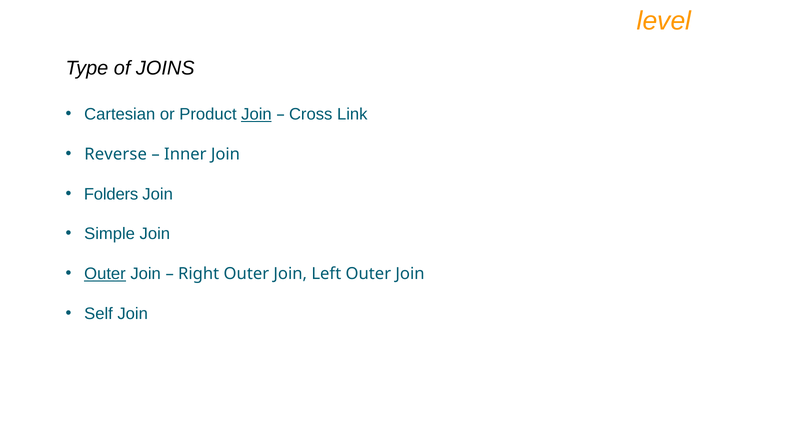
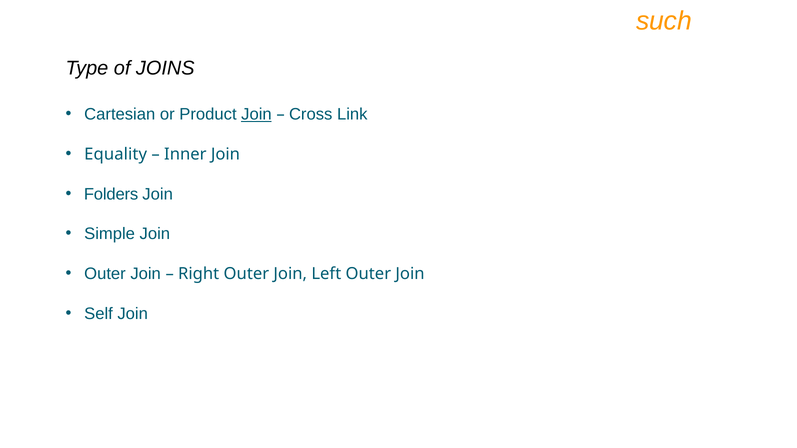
level: level -> such
Reverse: Reverse -> Equality
Outer at (105, 274) underline: present -> none
